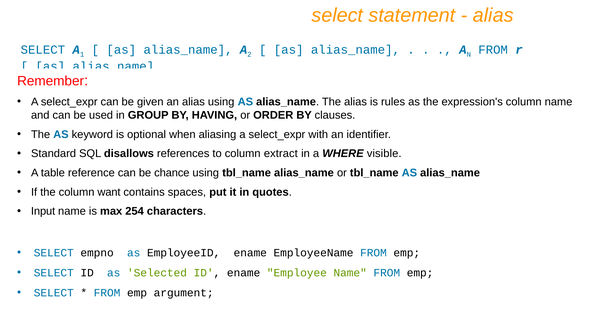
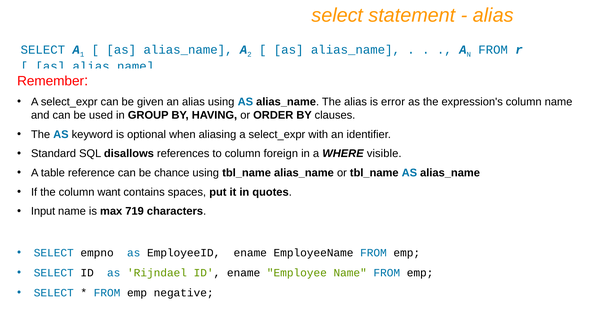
rules: rules -> error
extract: extract -> foreign
254: 254 -> 719
Selected: Selected -> Rijndael
argument: argument -> negative
